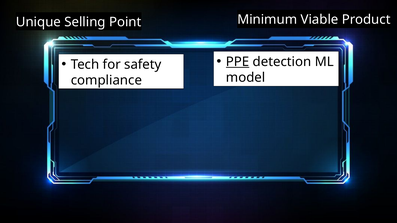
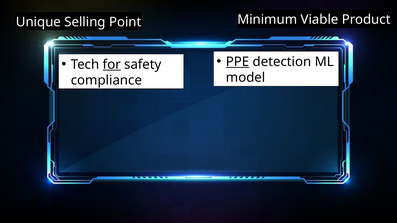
for underline: none -> present
